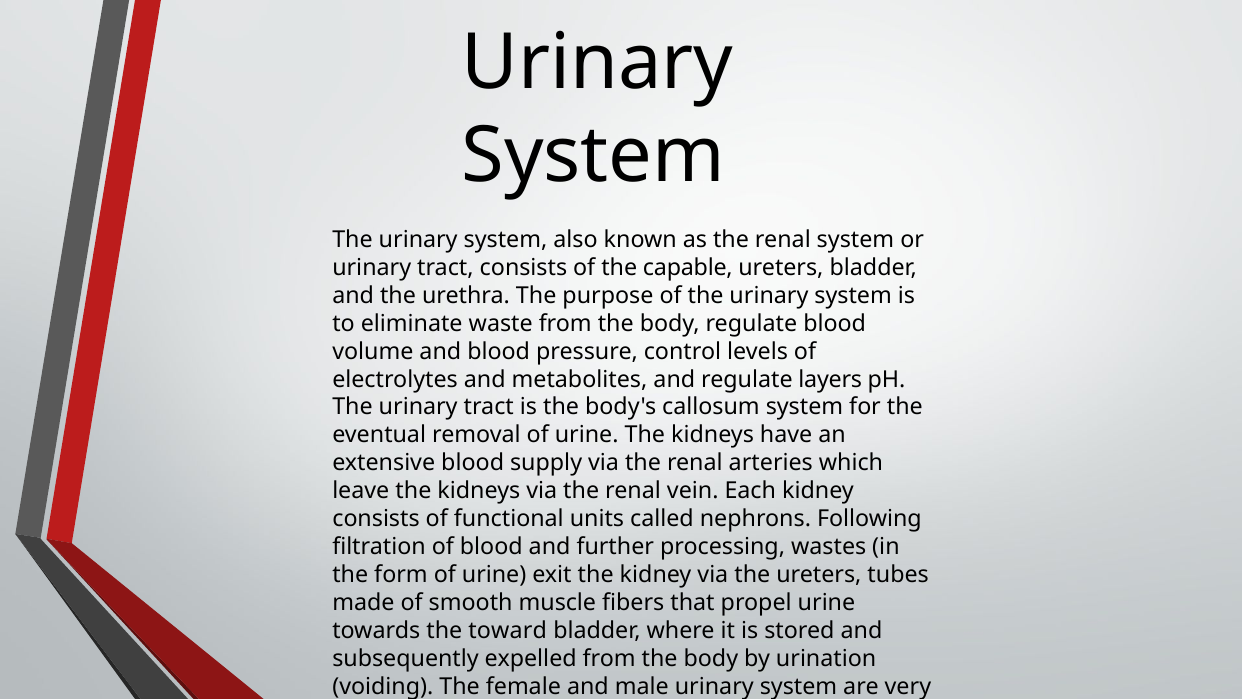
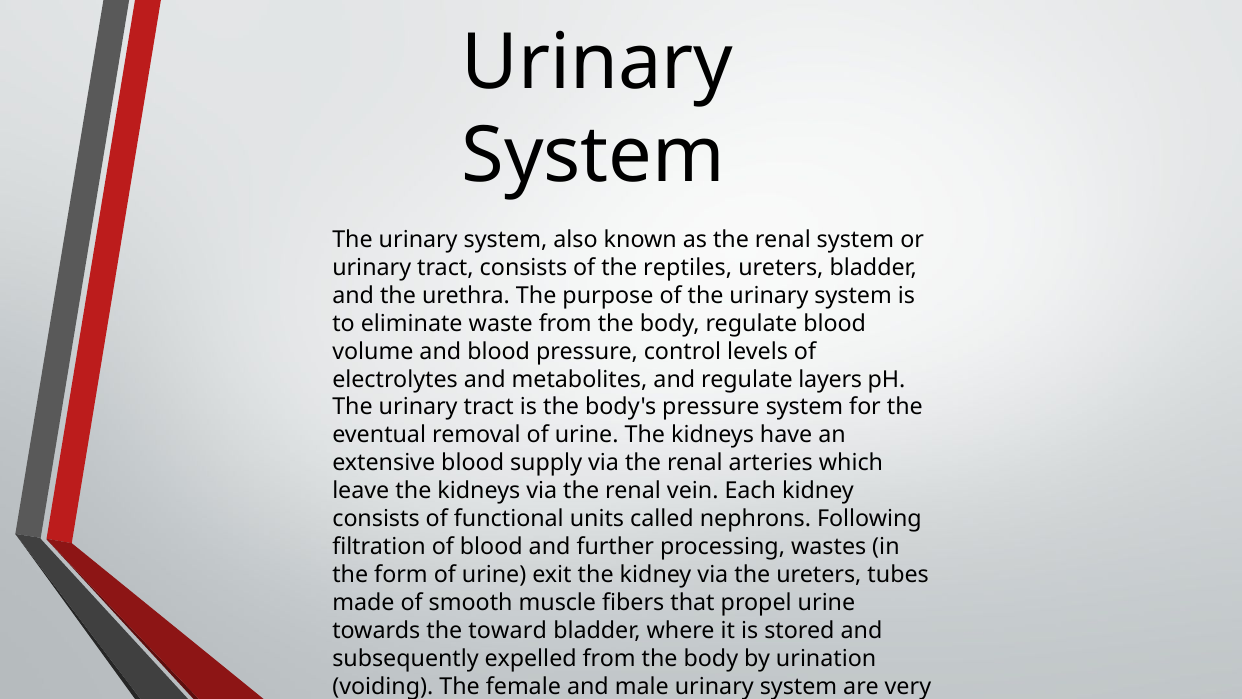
capable: capable -> reptiles
body's callosum: callosum -> pressure
